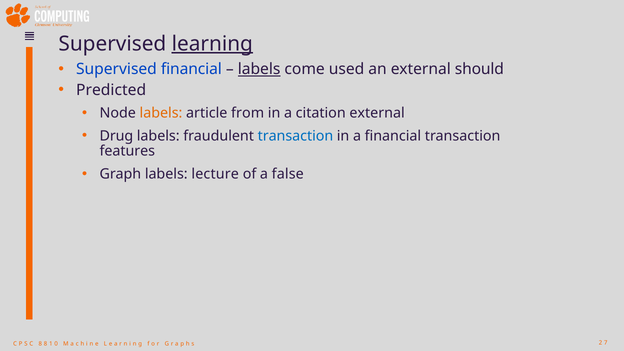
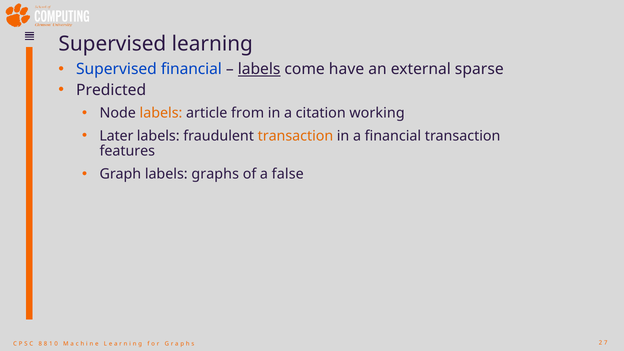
learning underline: present -> none
used: used -> have
should: should -> sparse
citation external: external -> working
Drug: Drug -> Later
transaction at (295, 136) colour: blue -> orange
lecture: lecture -> graphs
